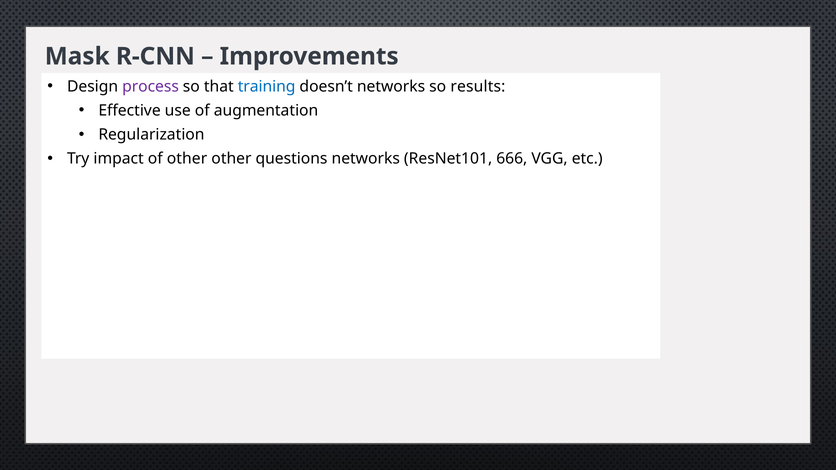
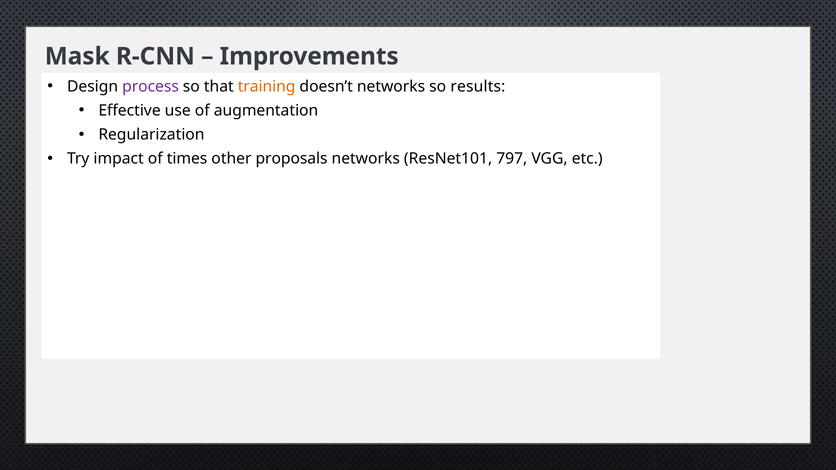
training colour: blue -> orange
of other: other -> times
questions: questions -> proposals
666: 666 -> 797
